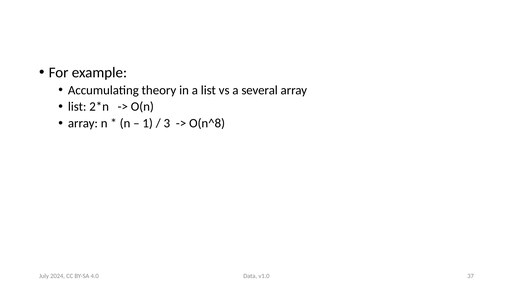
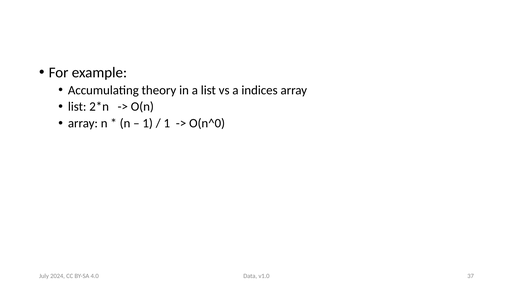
several: several -> indices
3 at (167, 123): 3 -> 1
O(n^8: O(n^8 -> O(n^0
